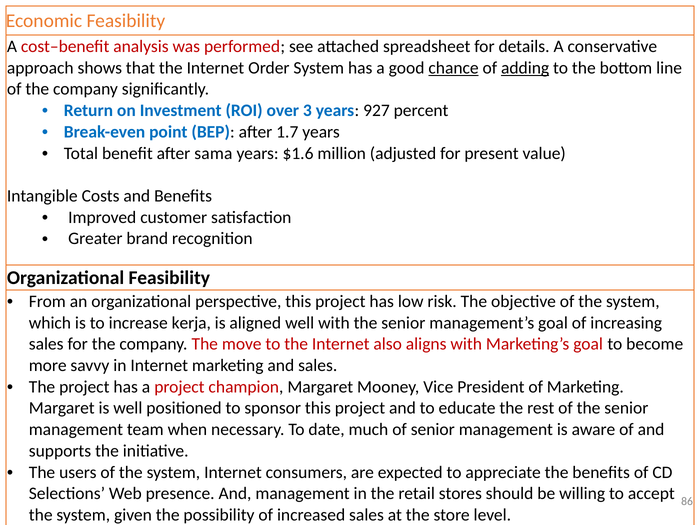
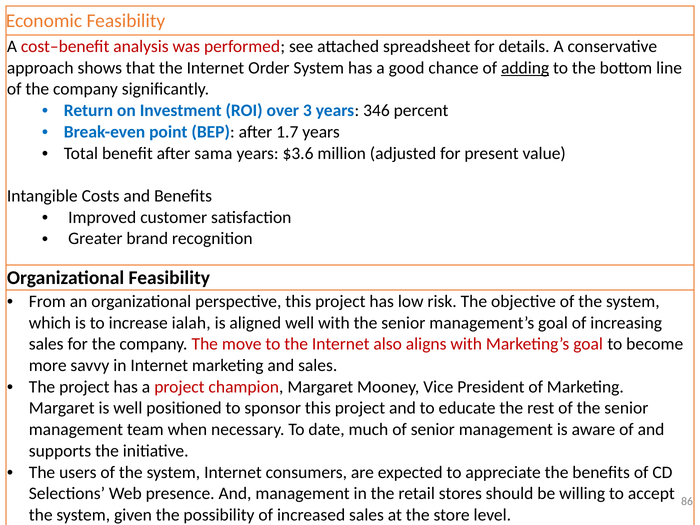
chance underline: present -> none
927: 927 -> 346
$1.6: $1.6 -> $3.6
kerja: kerja -> ialah
